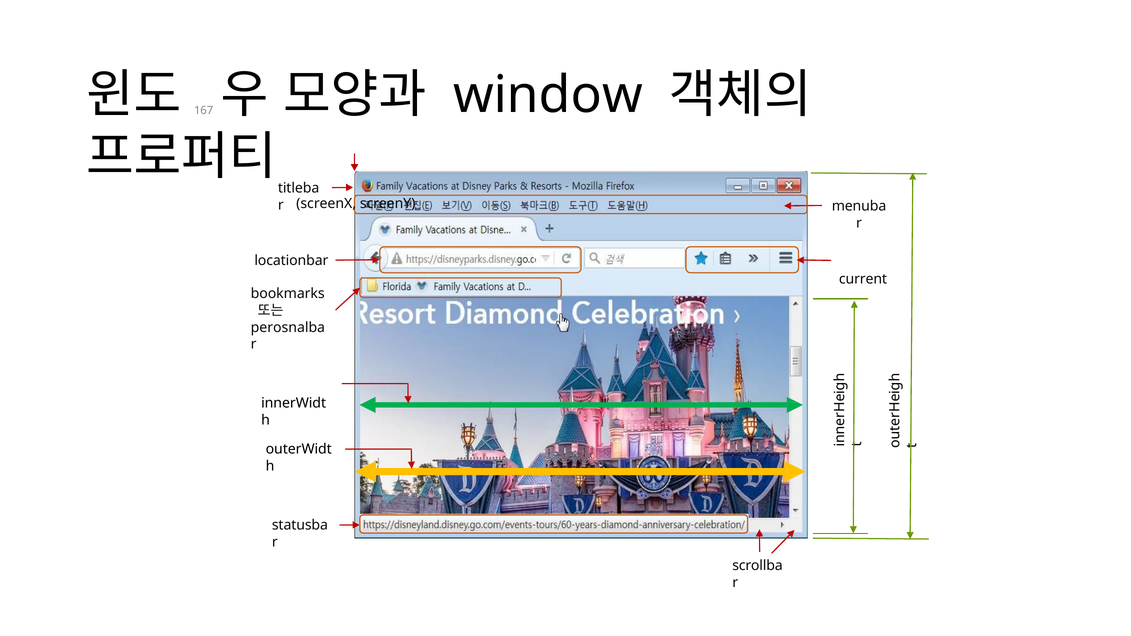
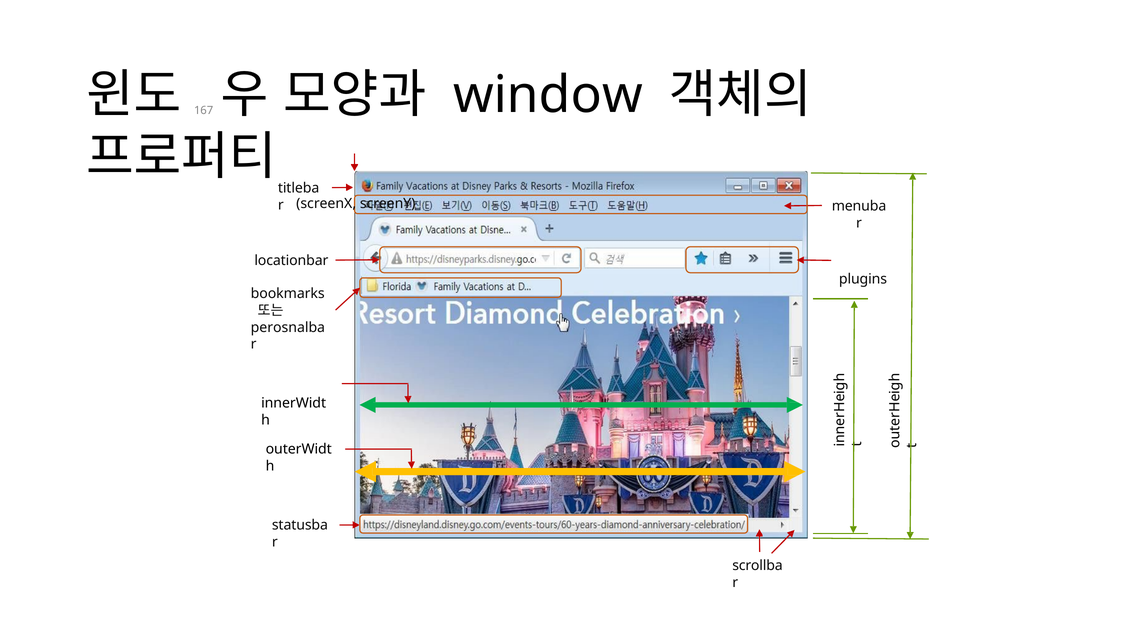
current: current -> plugins
